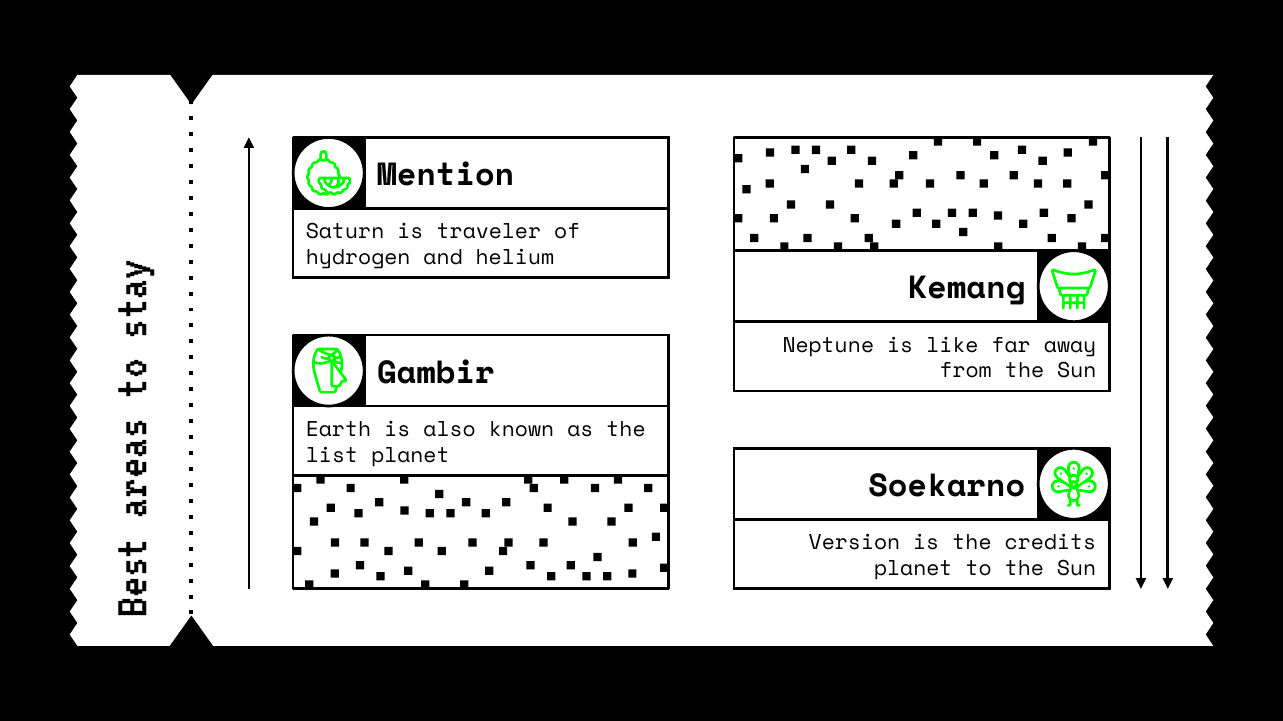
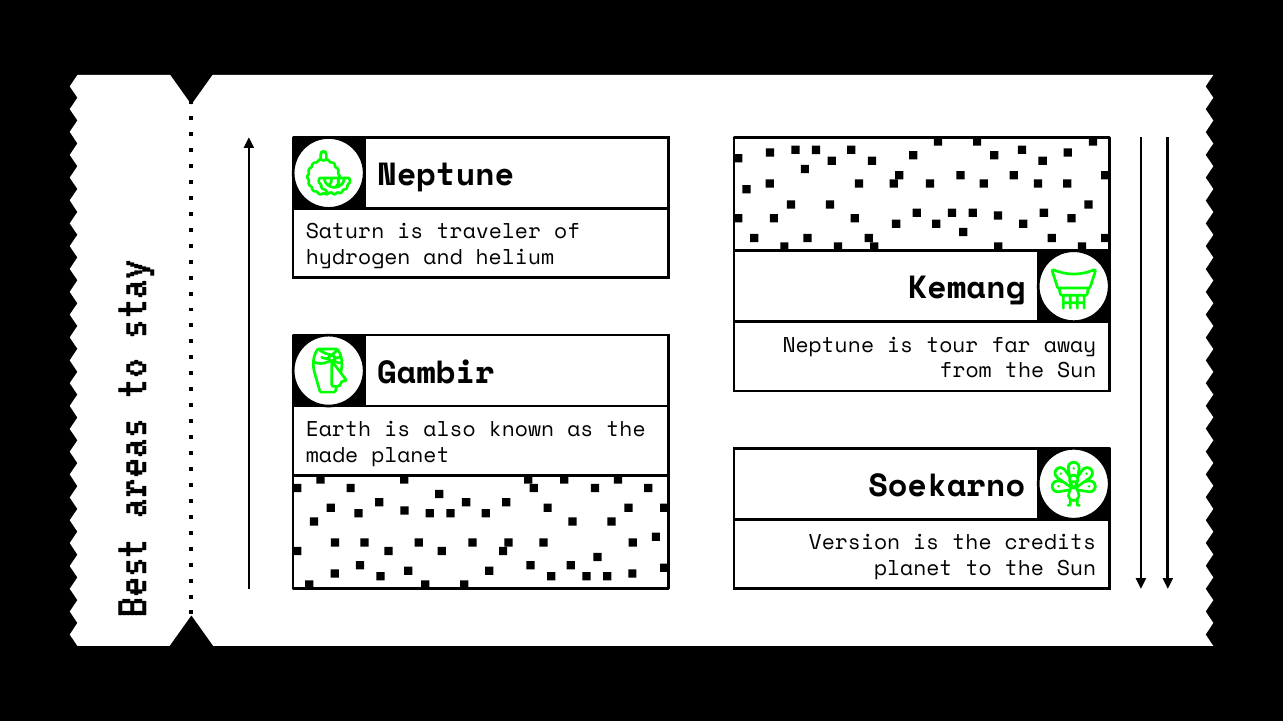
Mention at (446, 175): Mention -> Neptune
like: like -> tour
list: list -> made
